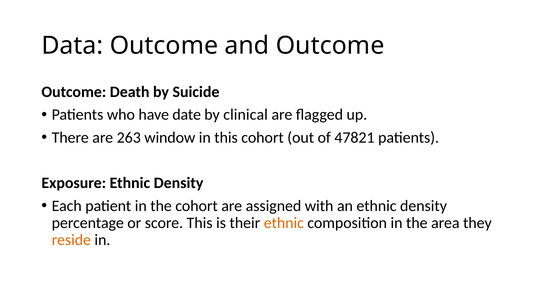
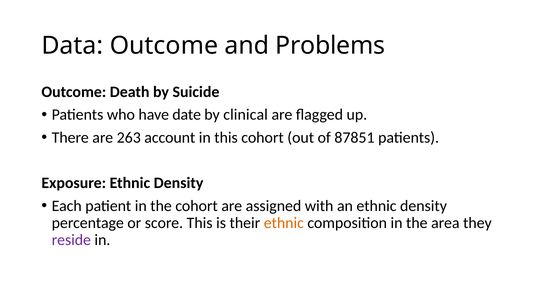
and Outcome: Outcome -> Problems
window: window -> account
47821: 47821 -> 87851
reside colour: orange -> purple
